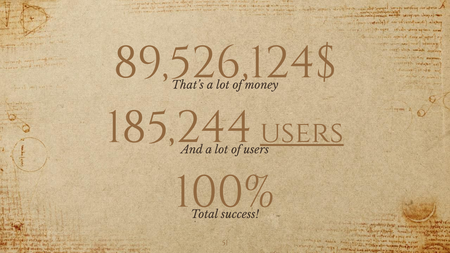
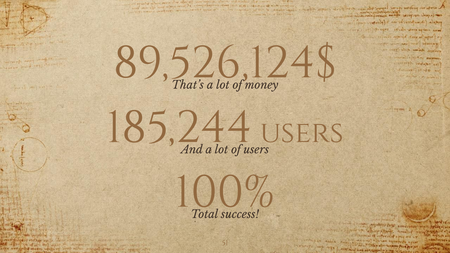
users at (302, 132) underline: present -> none
